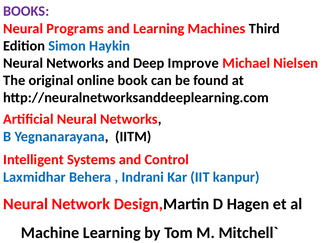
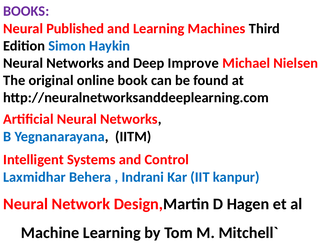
Programs: Programs -> Published
